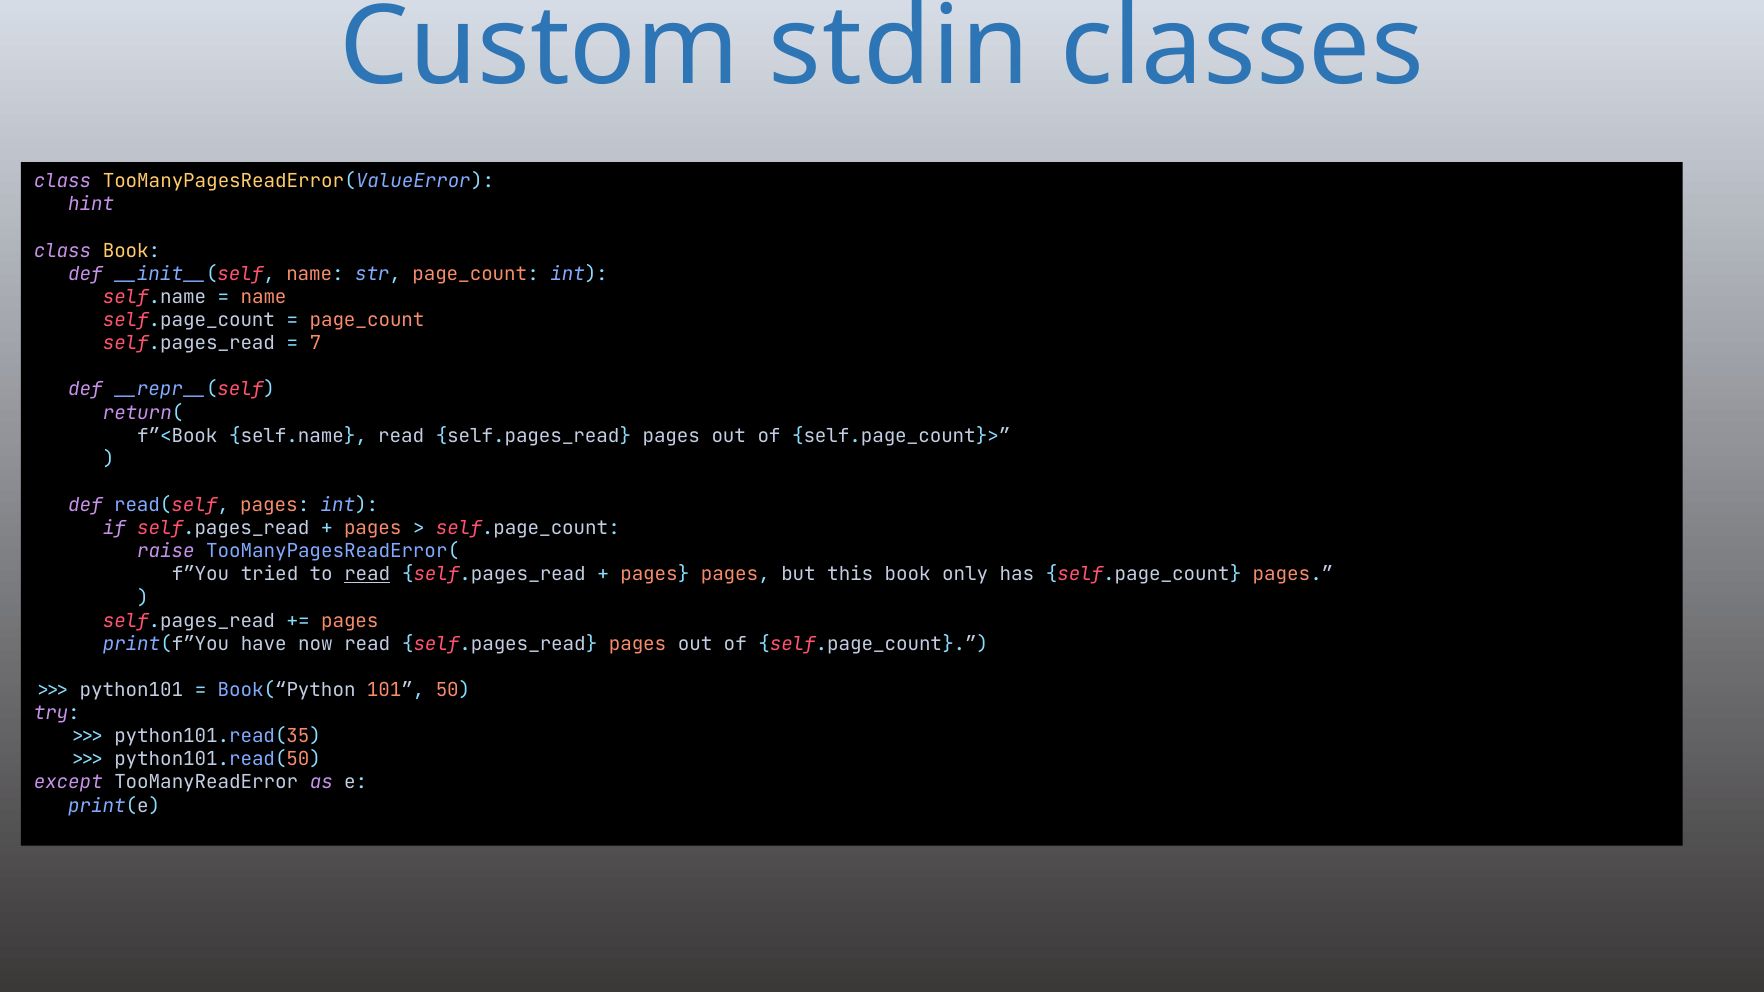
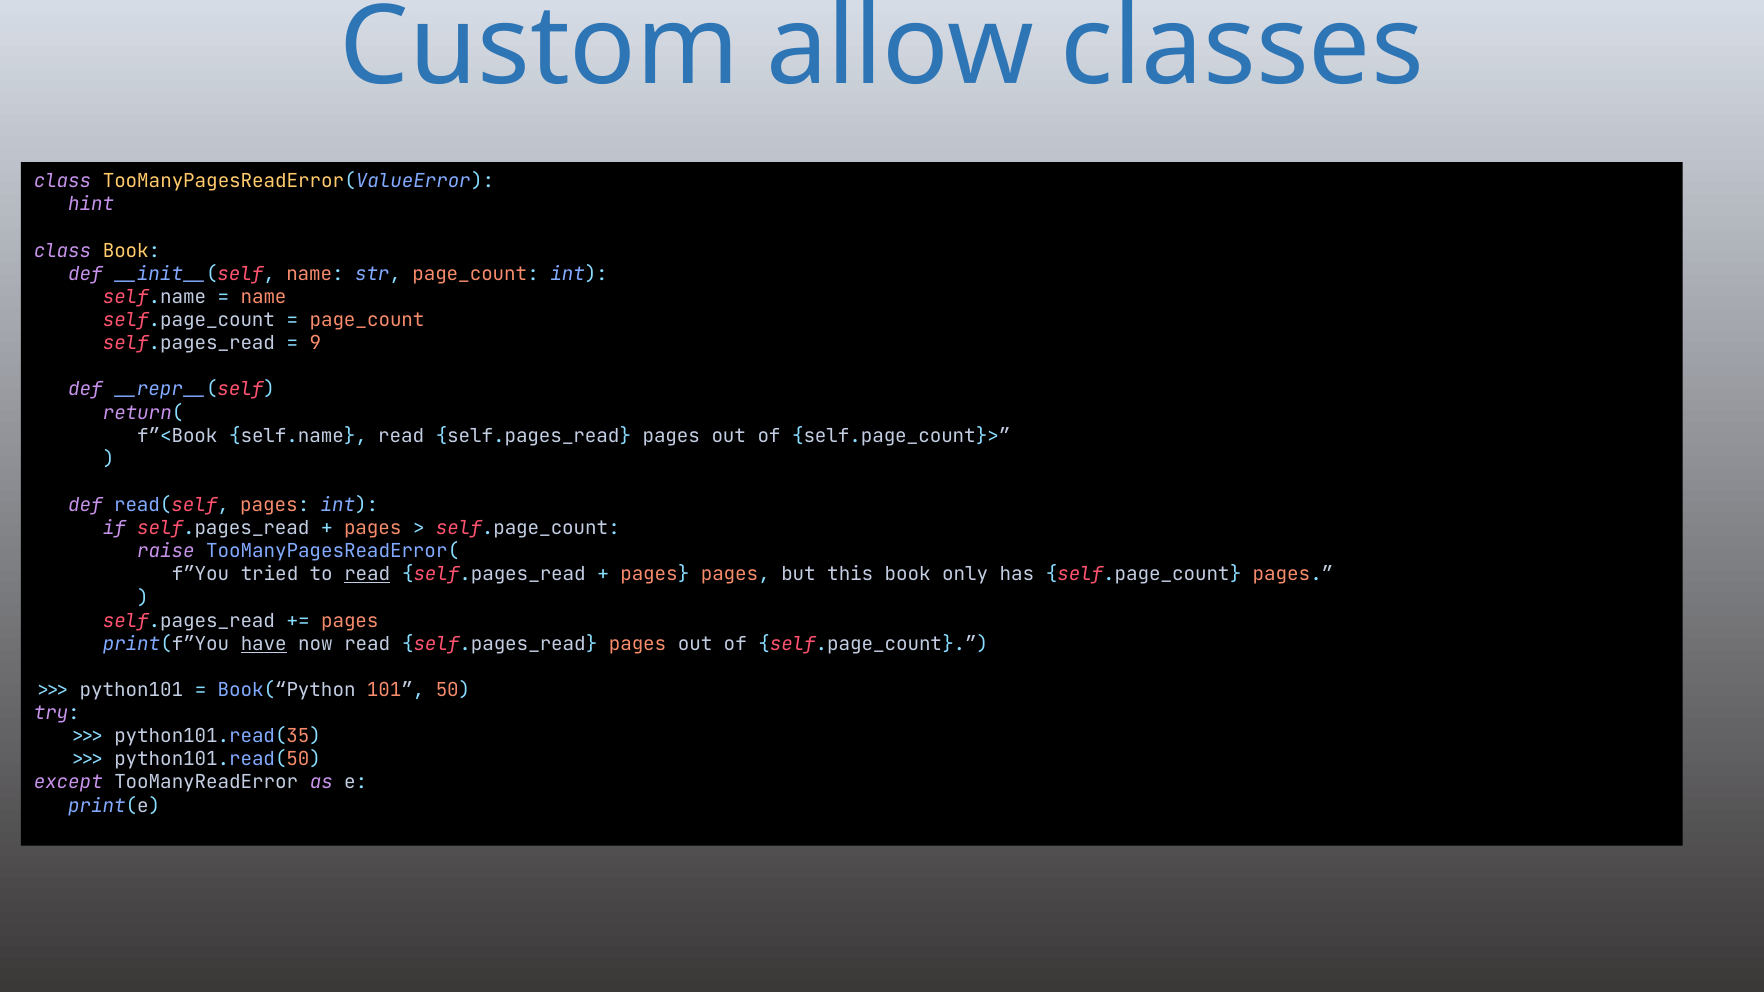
stdin: stdin -> allow
7: 7 -> 9
have underline: none -> present
